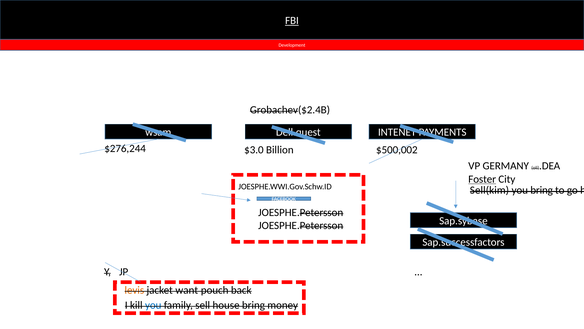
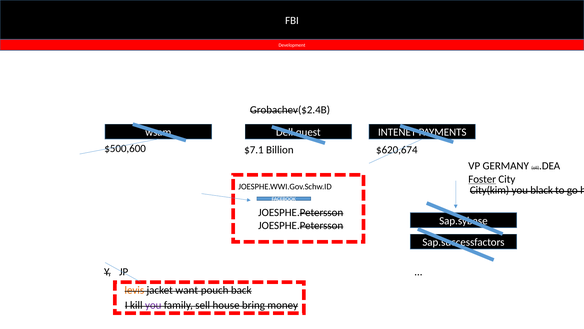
FBI underline: present -> none
$276,244: $276,244 -> $500,600
$3.0: $3.0 -> $7.1
$500,002: $500,002 -> $620,674
Sell(kim: Sell(kim -> City(kim
you bring: bring -> black
you at (153, 305) colour: blue -> purple
